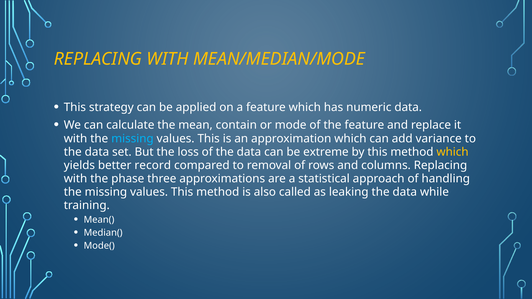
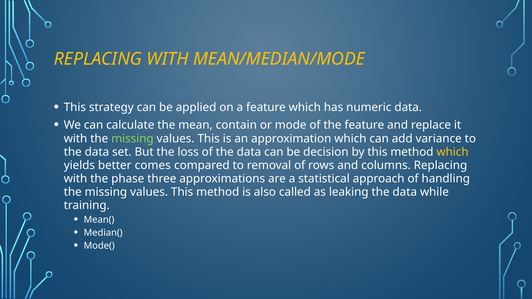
missing at (132, 139) colour: light blue -> light green
extreme: extreme -> decision
record: record -> comes
